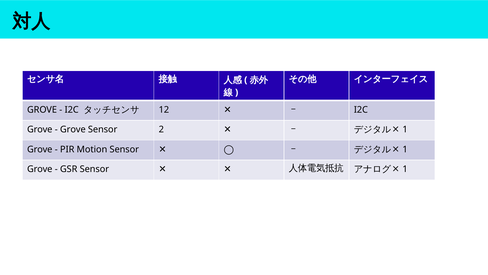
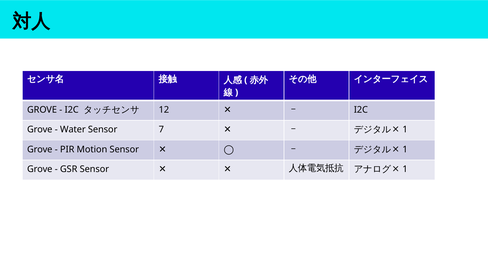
Grove at (73, 129): Grove -> Water
2: 2 -> 7
